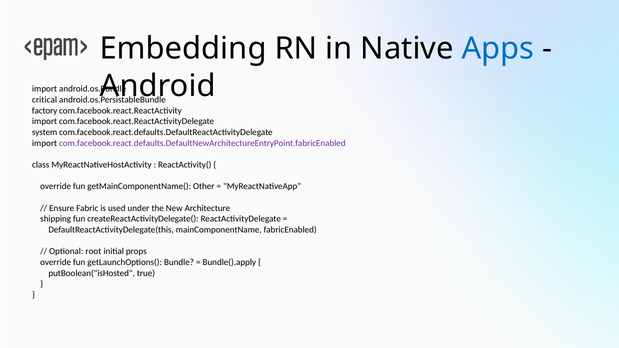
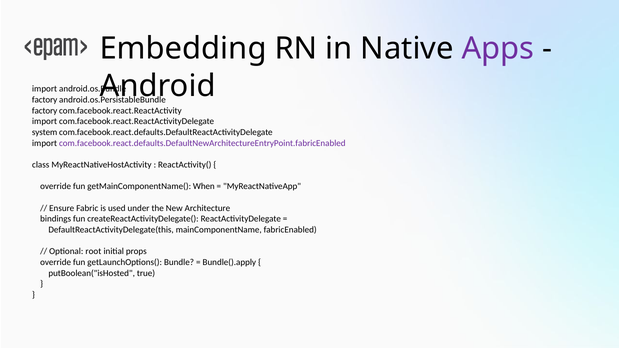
Apps colour: blue -> purple
critical at (45, 100): critical -> factory
Other: Other -> When
shipping: shipping -> bindings
